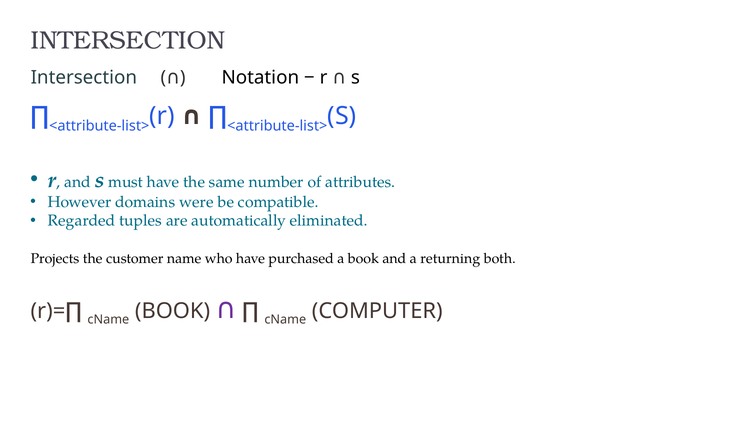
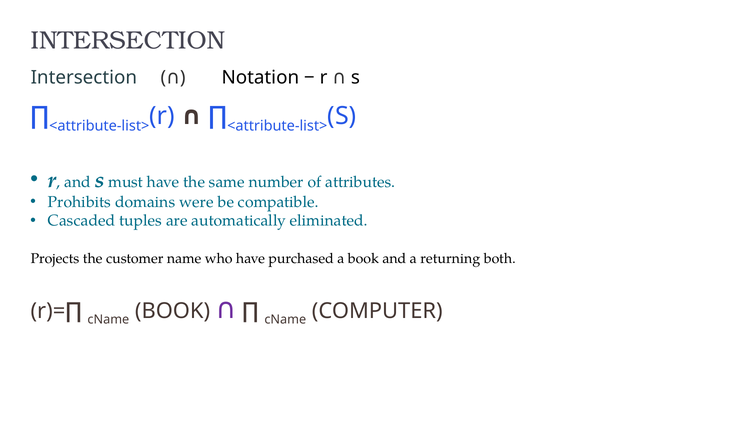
However: However -> Prohibits
Regarded: Regarded -> Cascaded
